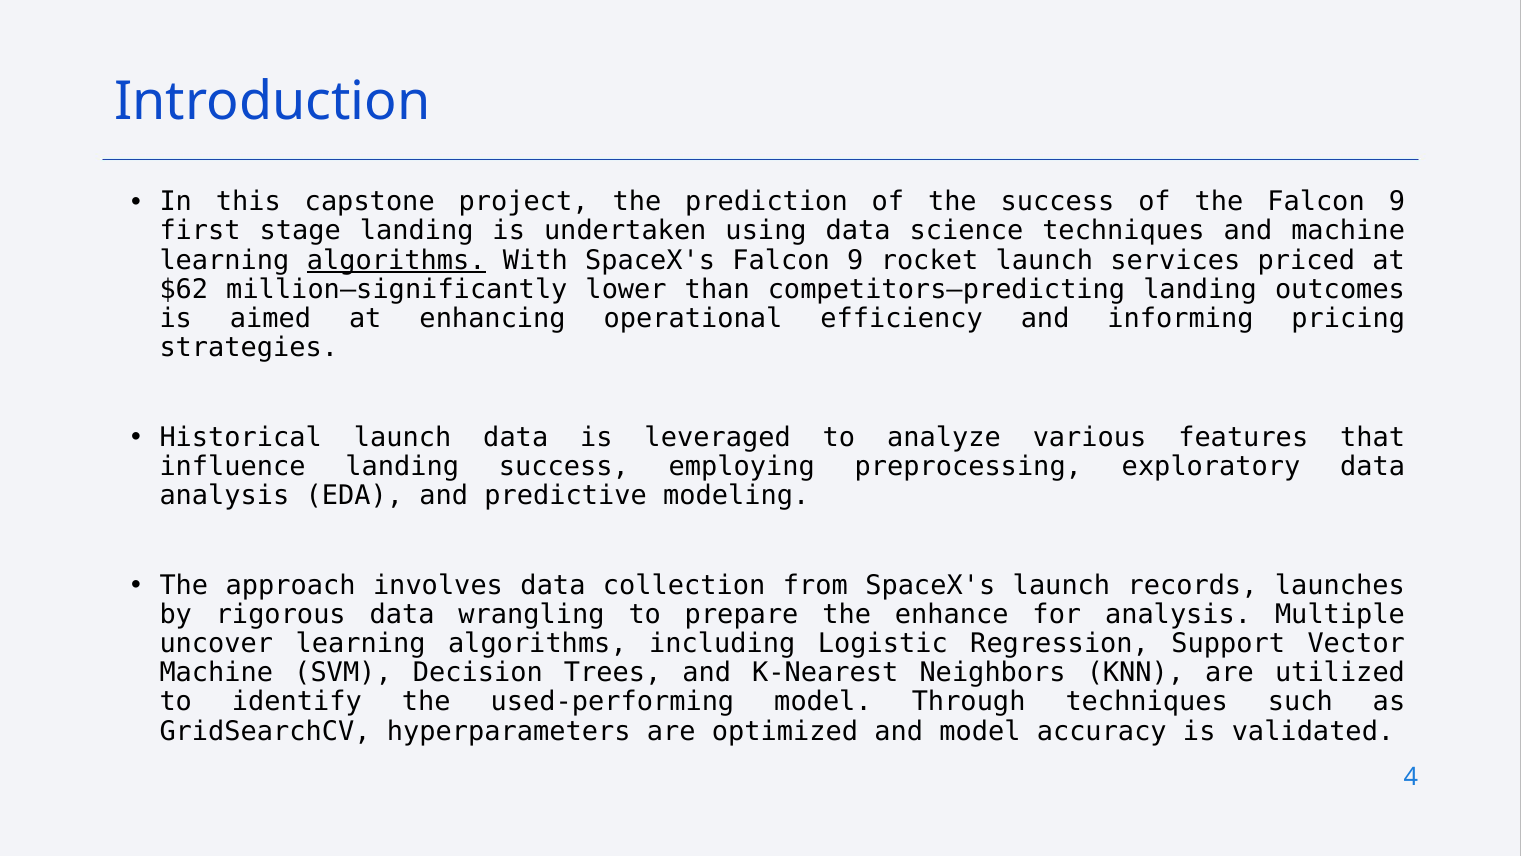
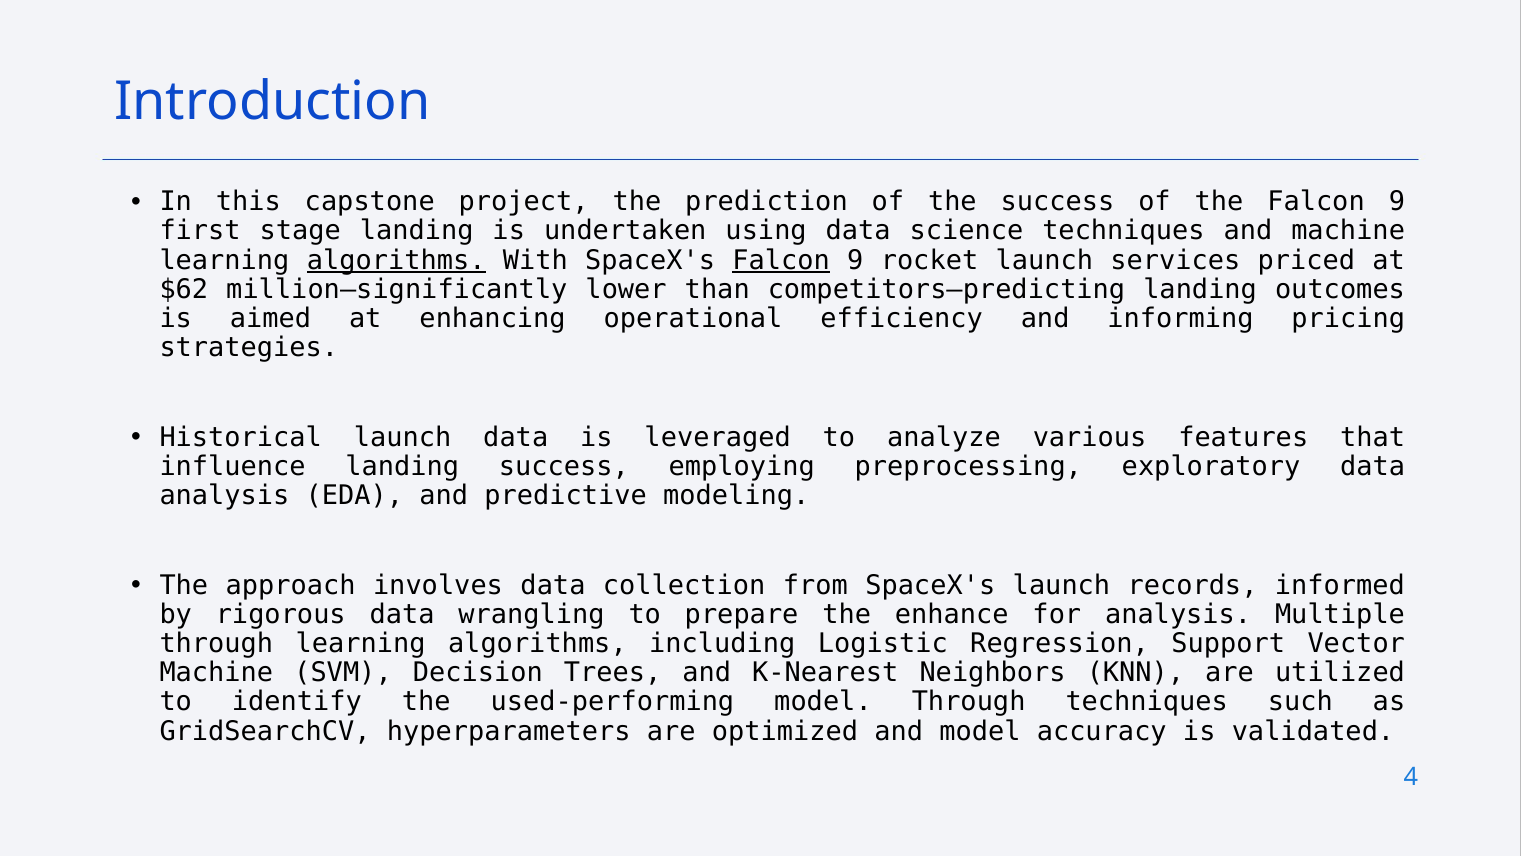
Falcon at (781, 260) underline: none -> present
launches: launches -> informed
uncover at (216, 644): uncover -> through
